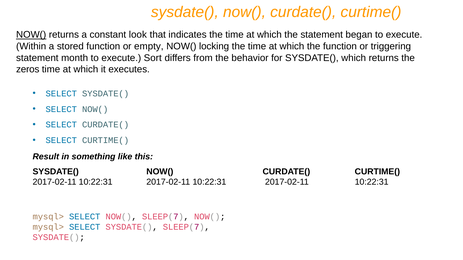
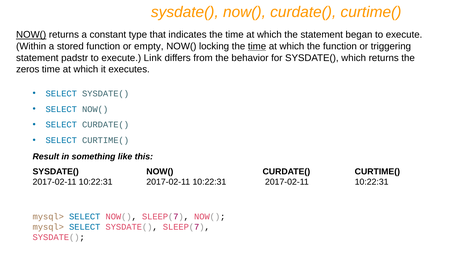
look: look -> type
time at (257, 46) underline: none -> present
month: month -> padstr
Sort: Sort -> Link
